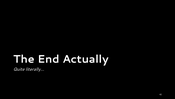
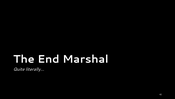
Actually: Actually -> Marshal
